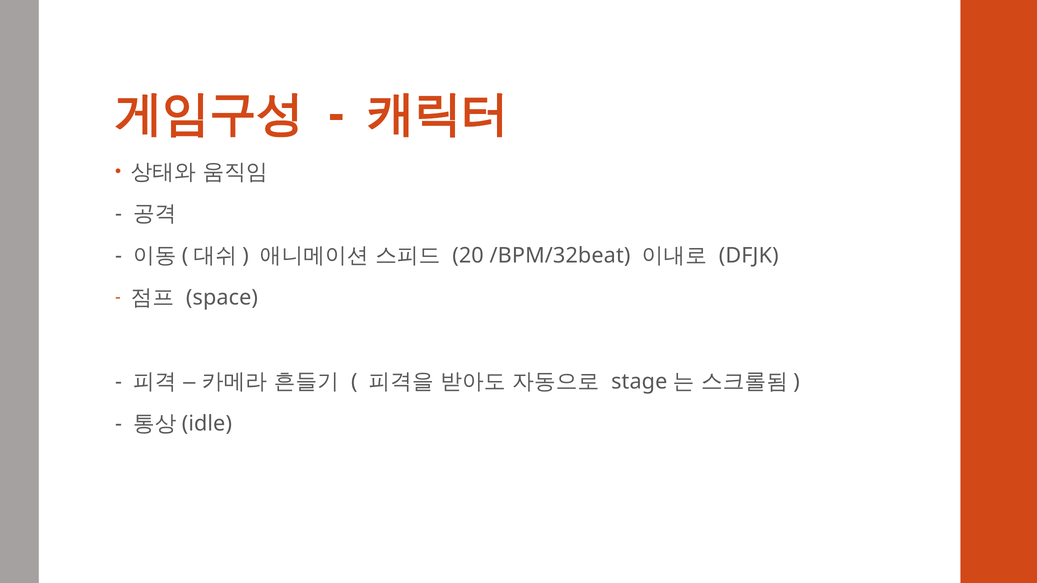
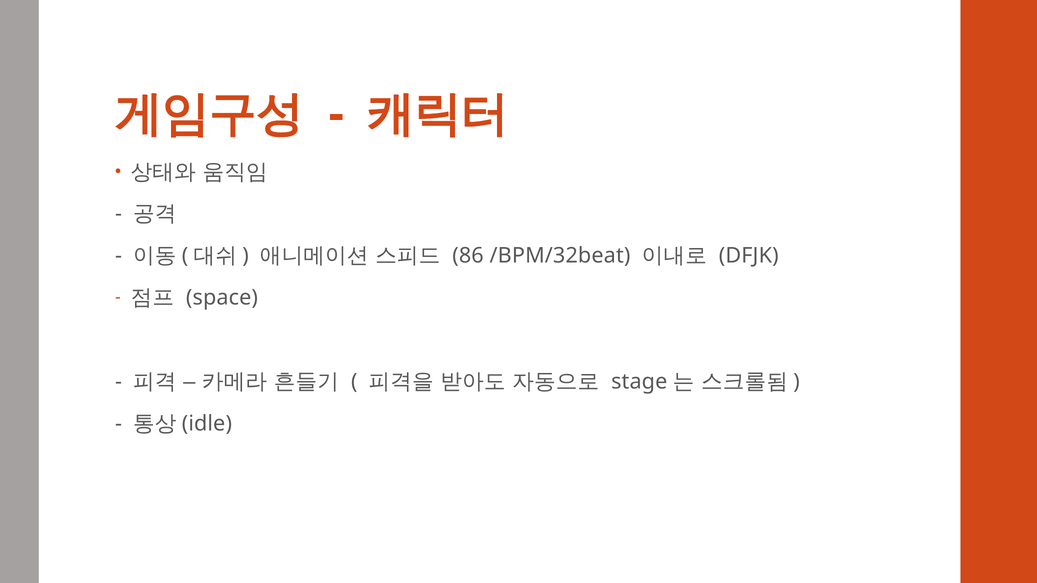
20: 20 -> 86
